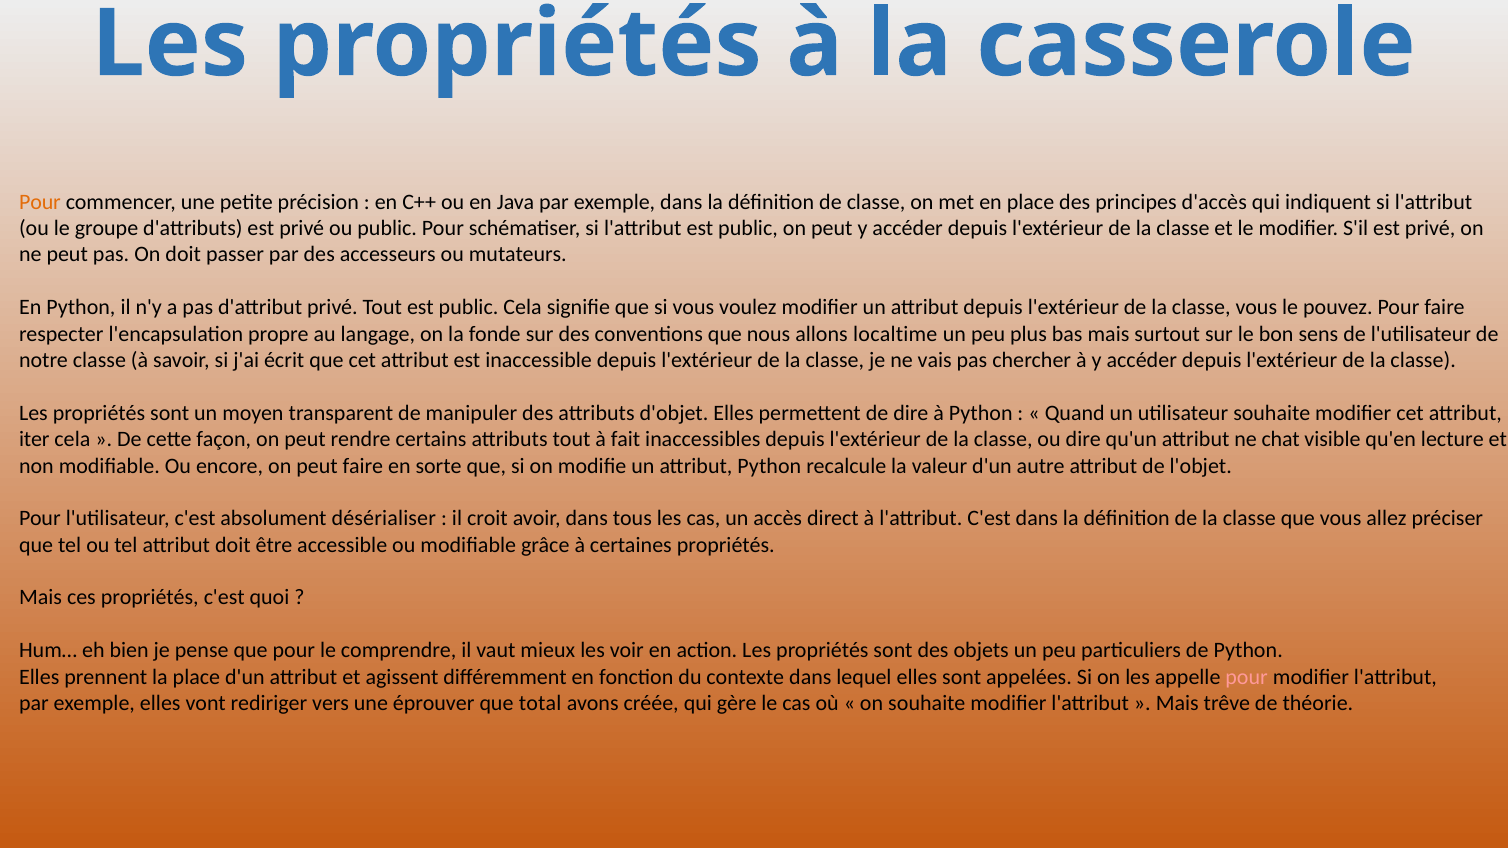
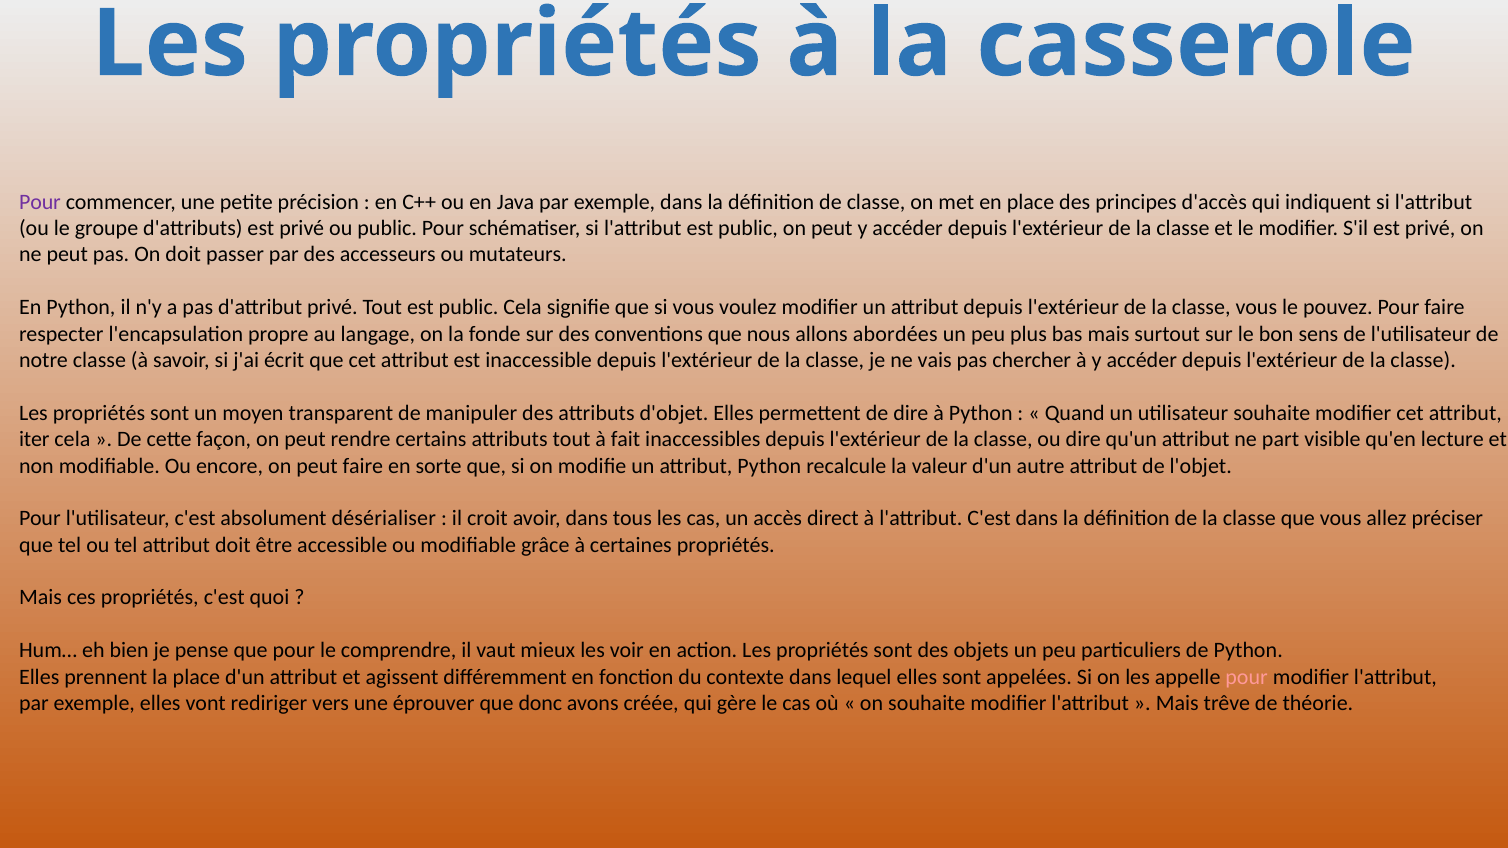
Pour at (40, 202) colour: orange -> purple
localtime: localtime -> abordées
chat: chat -> part
total: total -> donc
